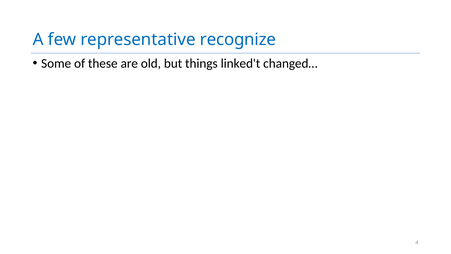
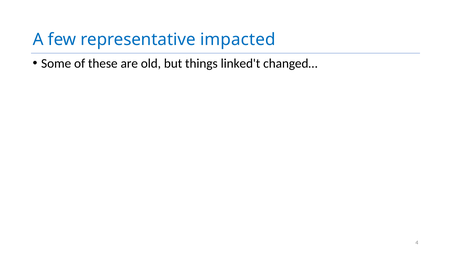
recognize: recognize -> impacted
